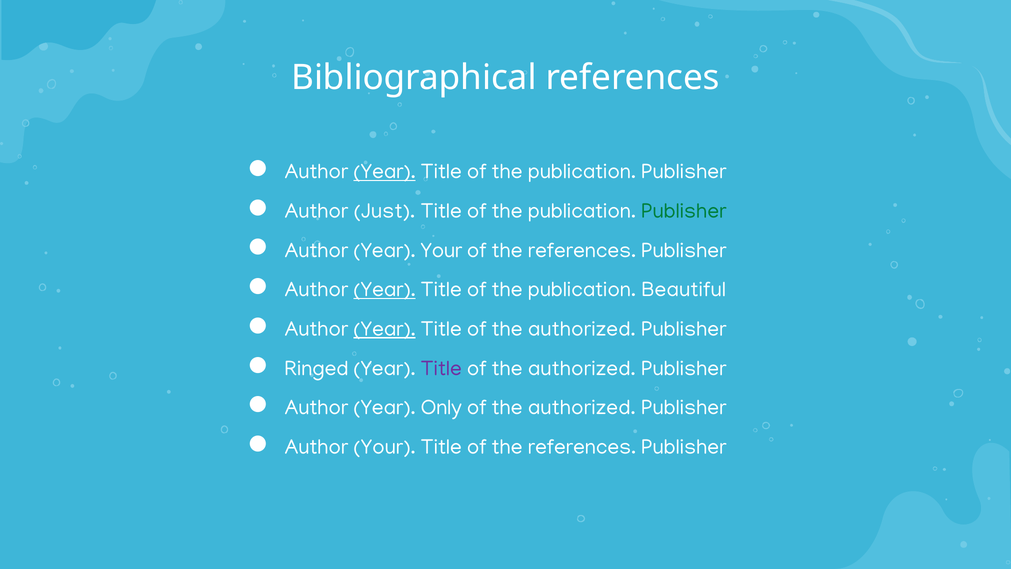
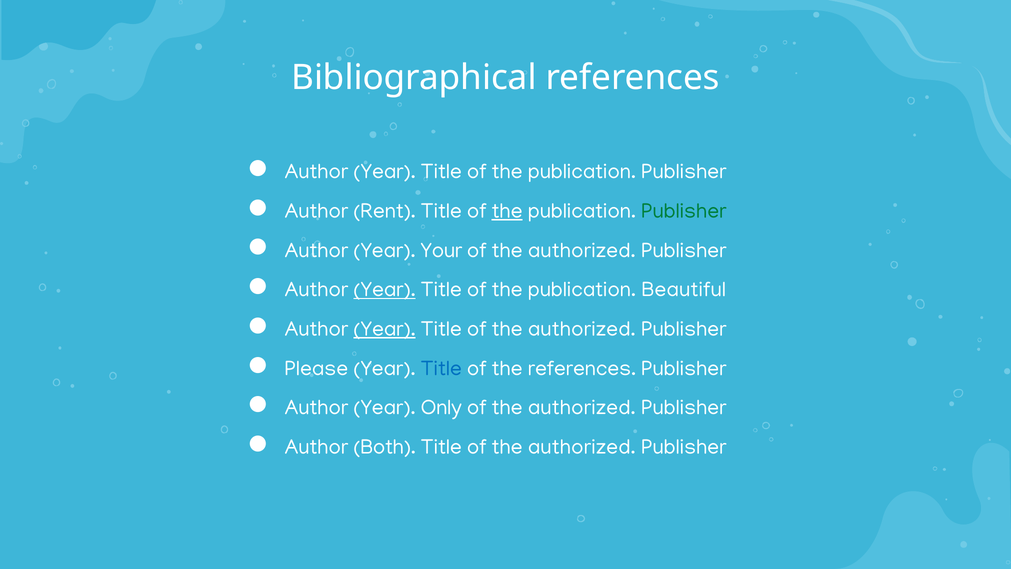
Year at (385, 171) underline: present -> none
Just: Just -> Rent
the at (507, 211) underline: none -> present
references at (582, 250): references -> authorized
Ringed: Ringed -> Please
Title at (441, 368) colour: purple -> blue
authorized at (582, 368): authorized -> references
Author Your: Your -> Both
references at (582, 447): references -> authorized
